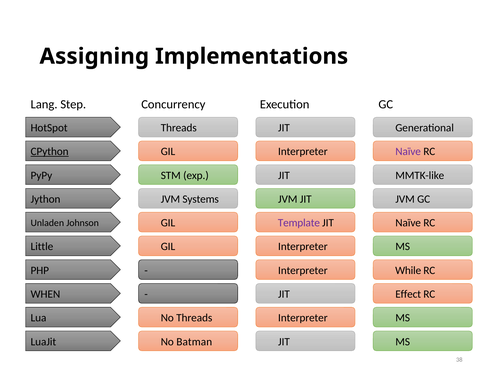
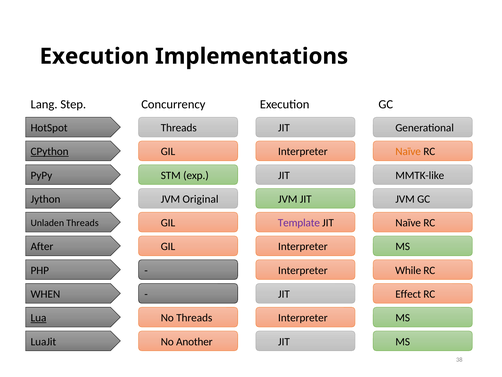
Assigning at (94, 56): Assigning -> Execution
Naïve at (408, 151) colour: purple -> orange
Systems: Systems -> Original
Unladen Johnson: Johnson -> Threads
Little: Little -> After
Lua underline: none -> present
Batman: Batman -> Another
